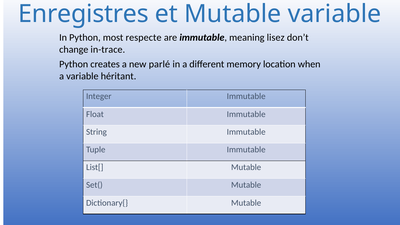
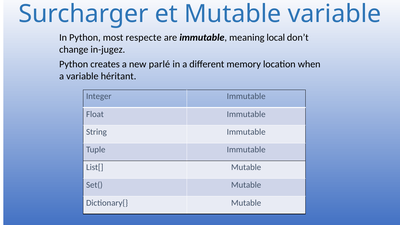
Enregistres: Enregistres -> Surcharger
lisez: lisez -> local
in-trace: in-trace -> in-jugez
